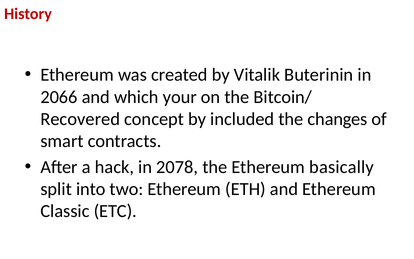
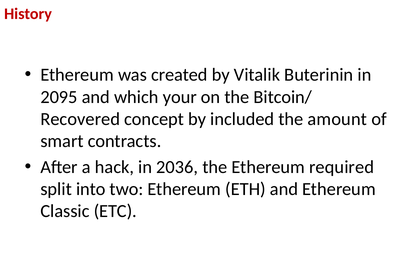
2066: 2066 -> 2095
changes: changes -> amount
2078: 2078 -> 2036
basically: basically -> required
